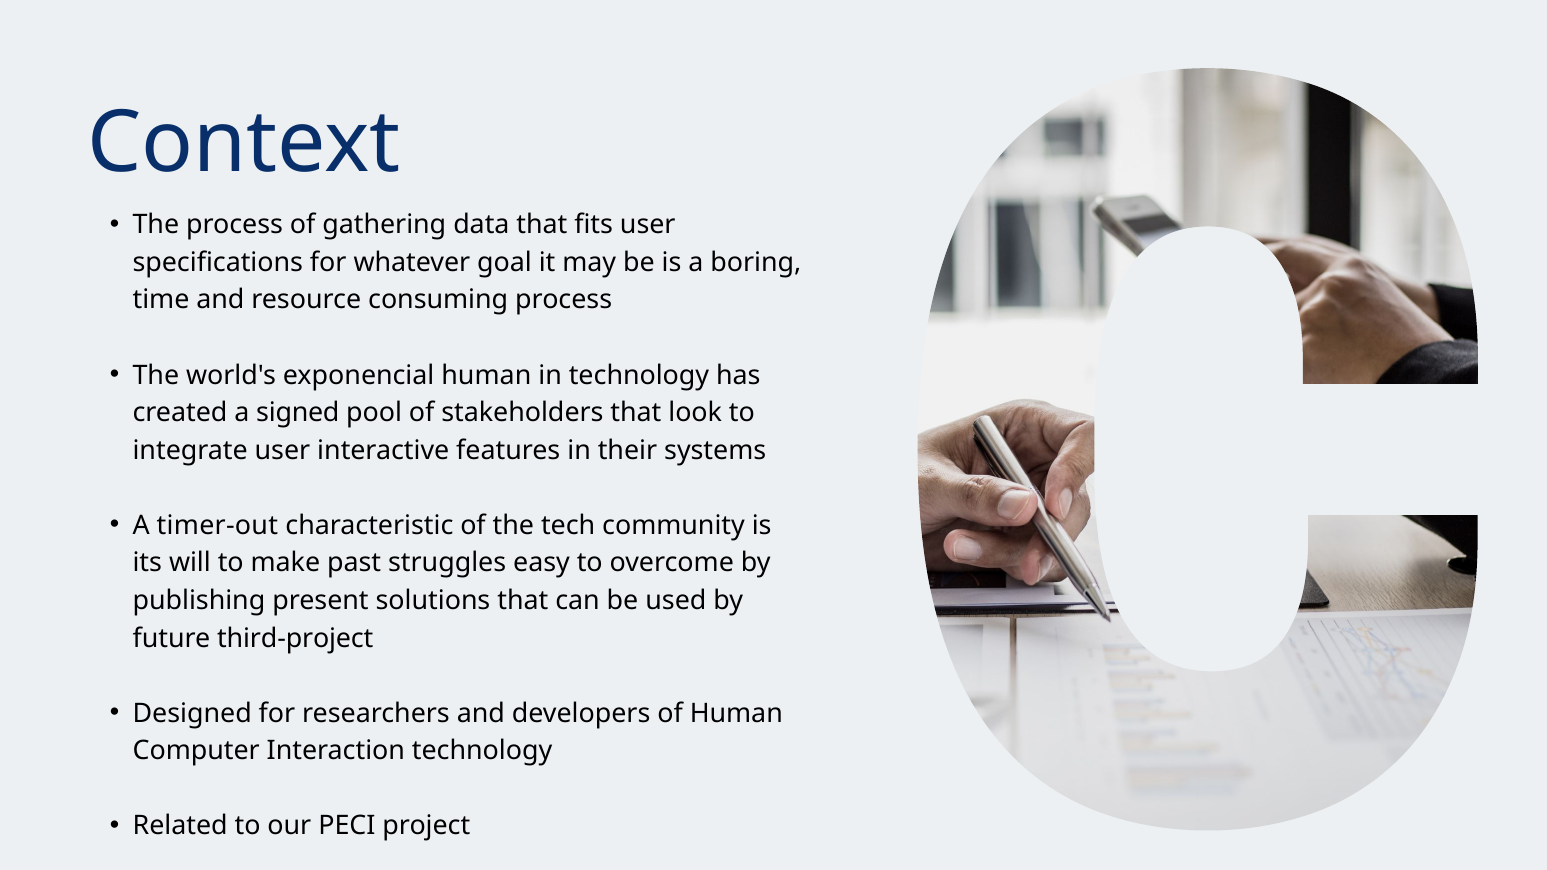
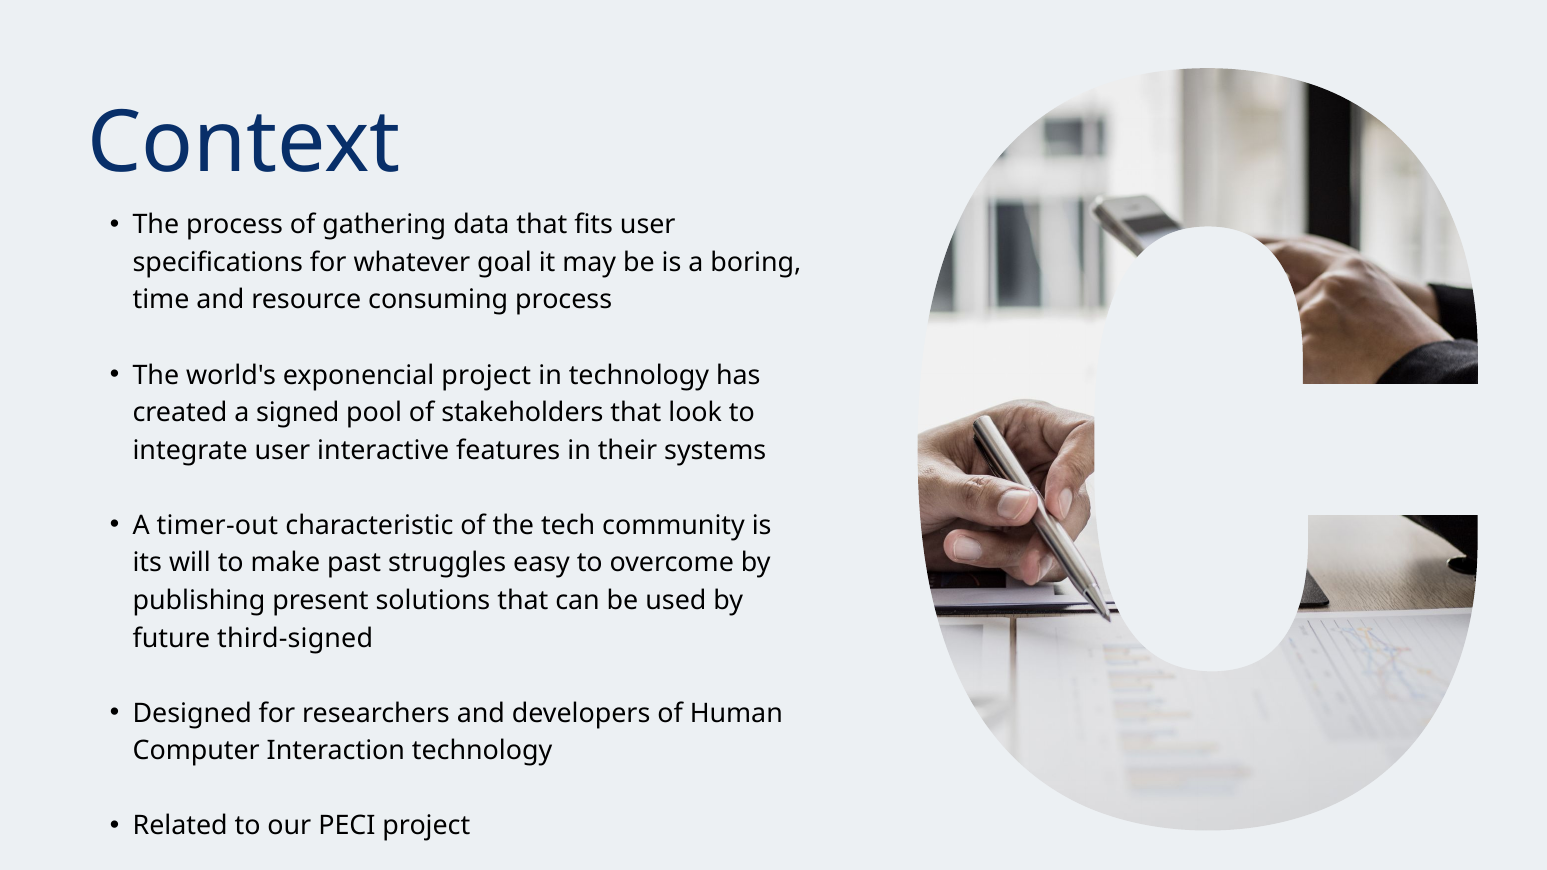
exponencial human: human -> project
third-project: third-project -> third-signed
